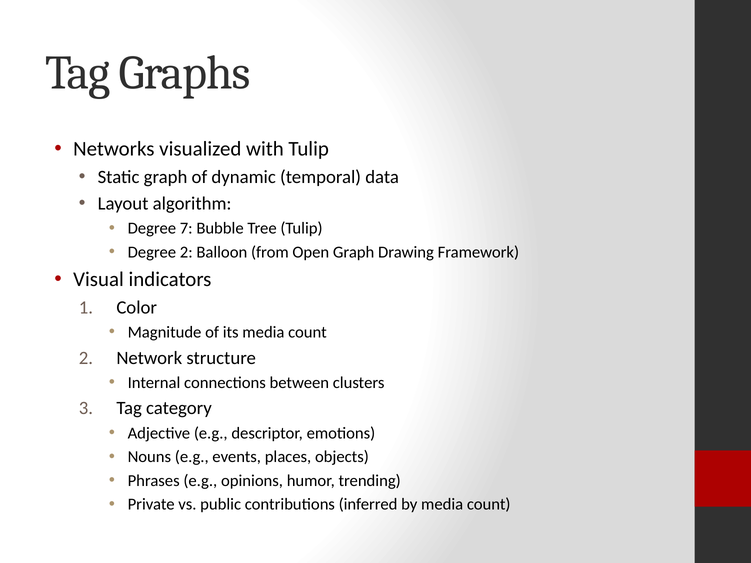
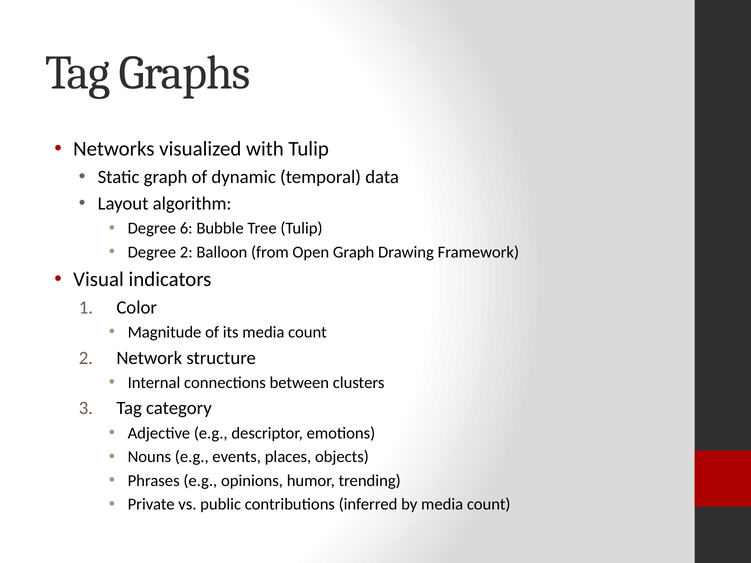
7: 7 -> 6
